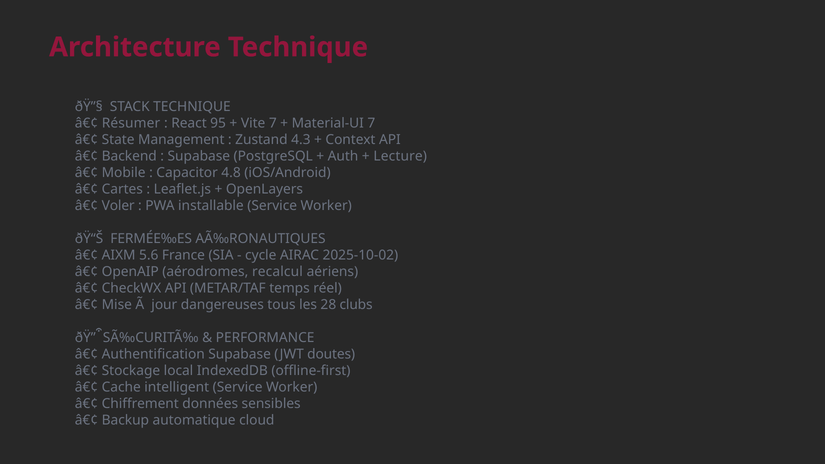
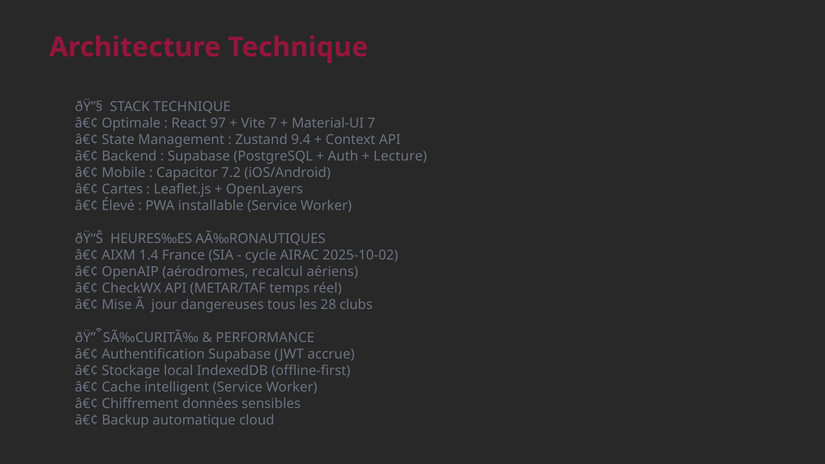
Résumer: Résumer -> Optimale
95: 95 -> 97
4.3: 4.3 -> 9.4
4.8: 4.8 -> 7.2
Voler: Voler -> Élevé
FERMÉE‰ES: FERMÉE‰ES -> HEURES‰ES
5.6: 5.6 -> 1.4
doutes: doutes -> accrue
